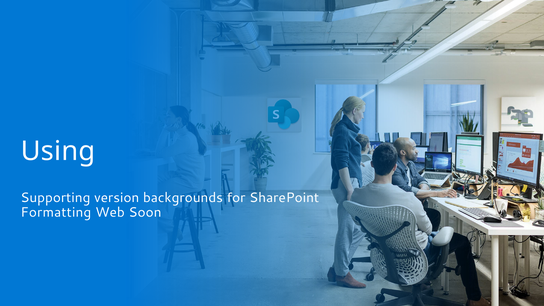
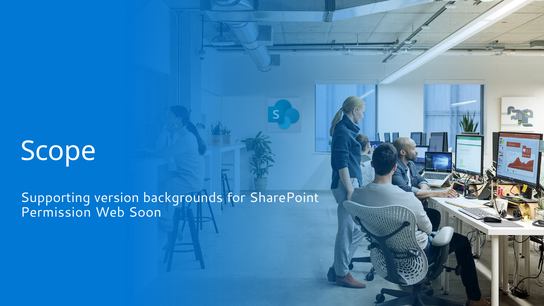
Using: Using -> Scope
Formatting: Formatting -> Permission
